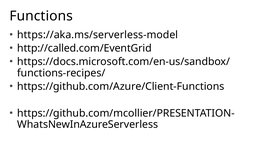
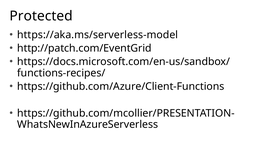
Functions: Functions -> Protected
http://called.com/EventGrid: http://called.com/EventGrid -> http://patch.com/EventGrid
